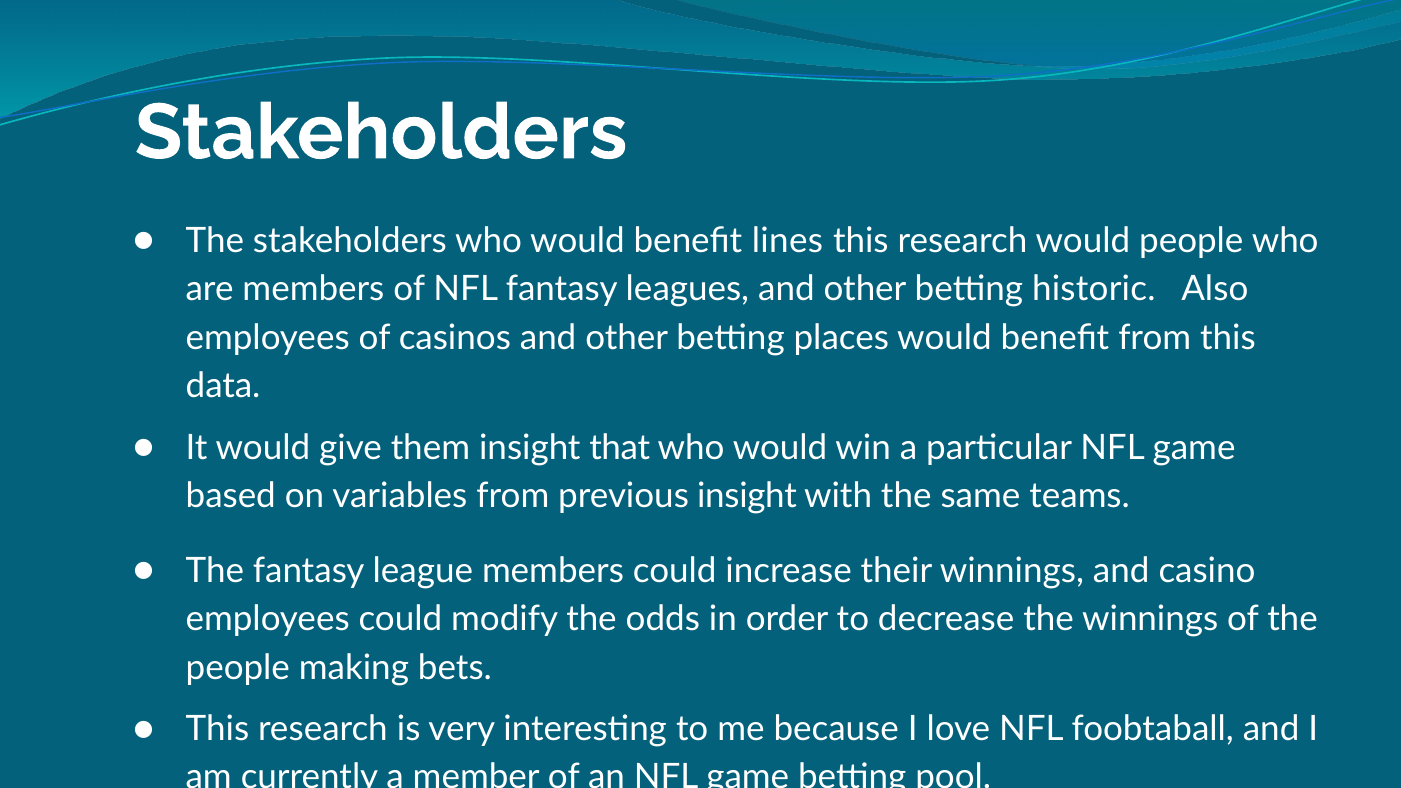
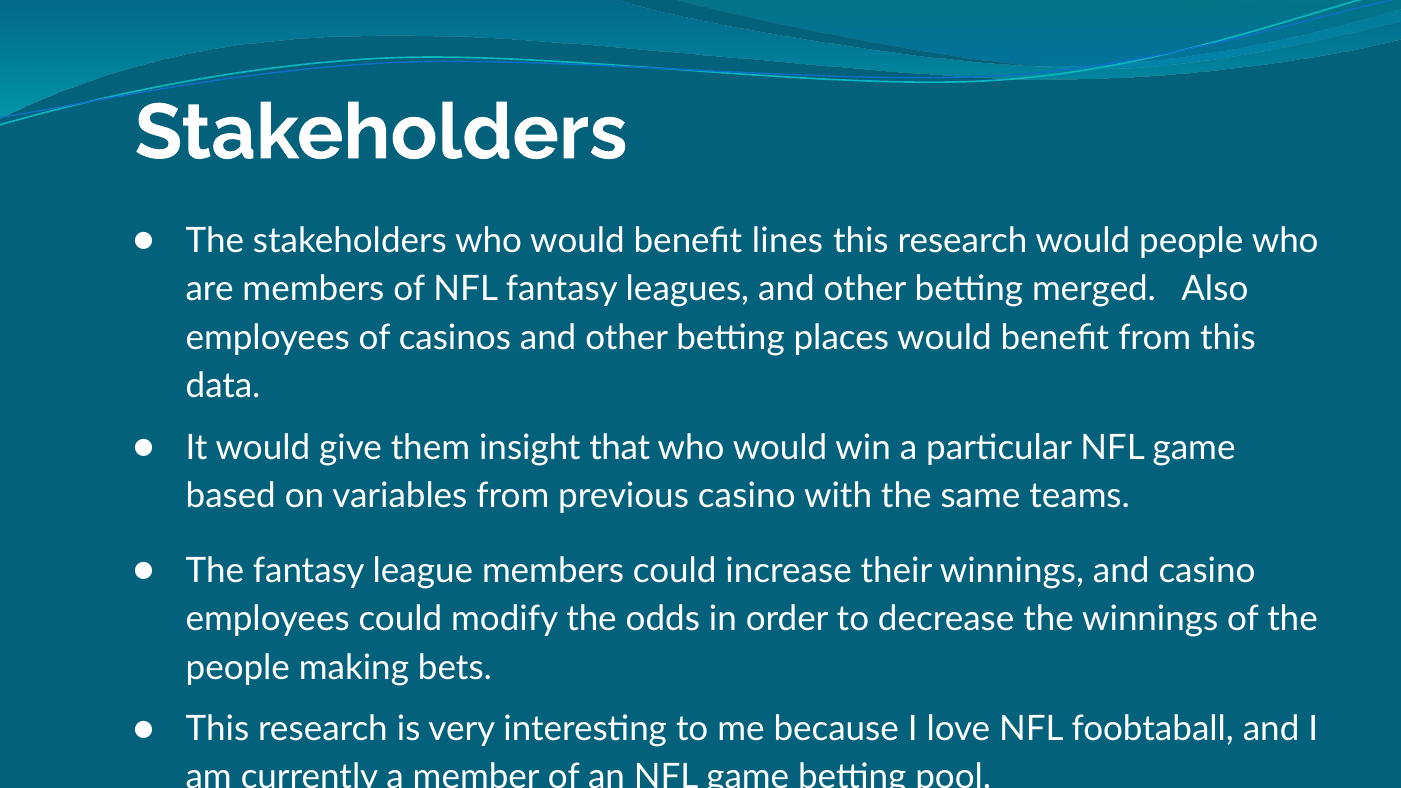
historic: historic -> merged
previous insight: insight -> casino
